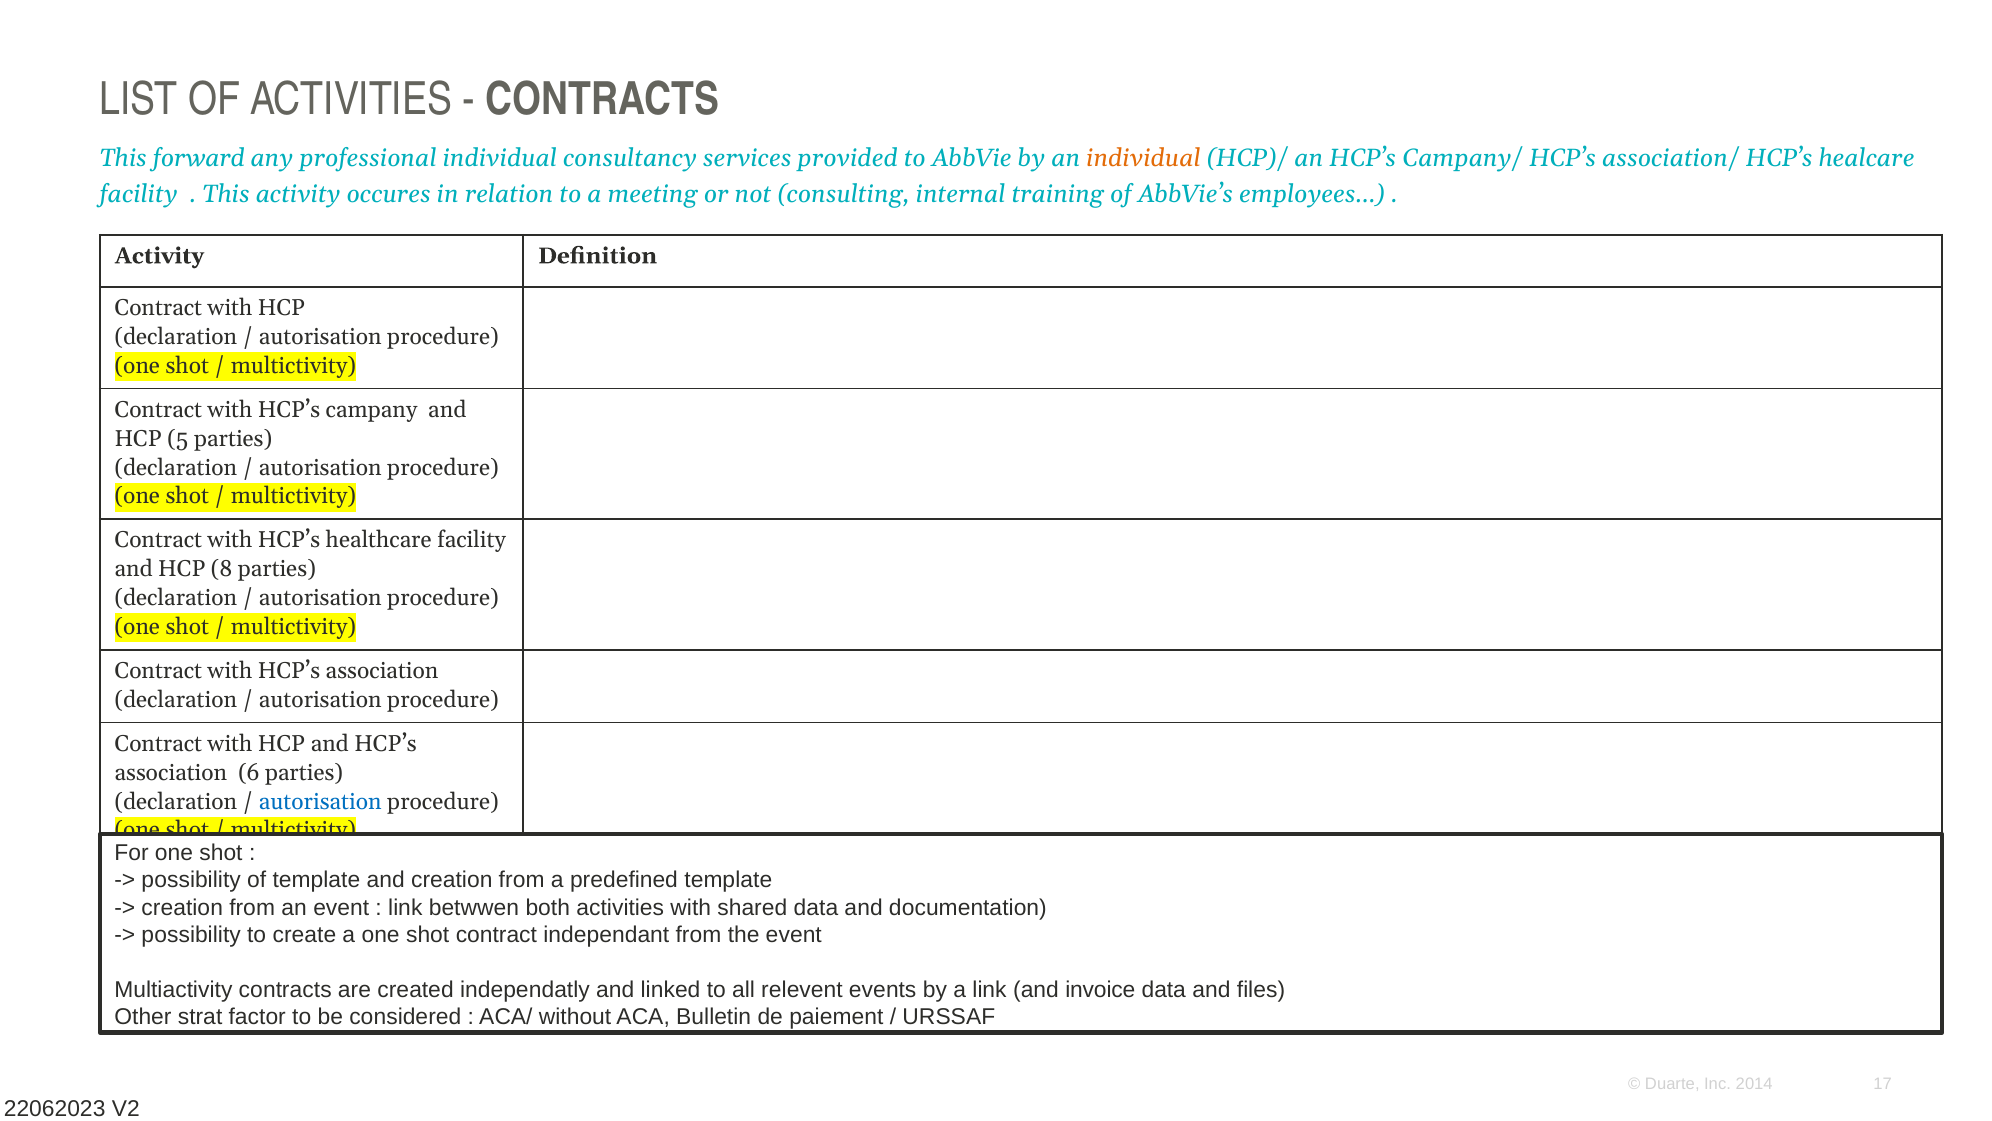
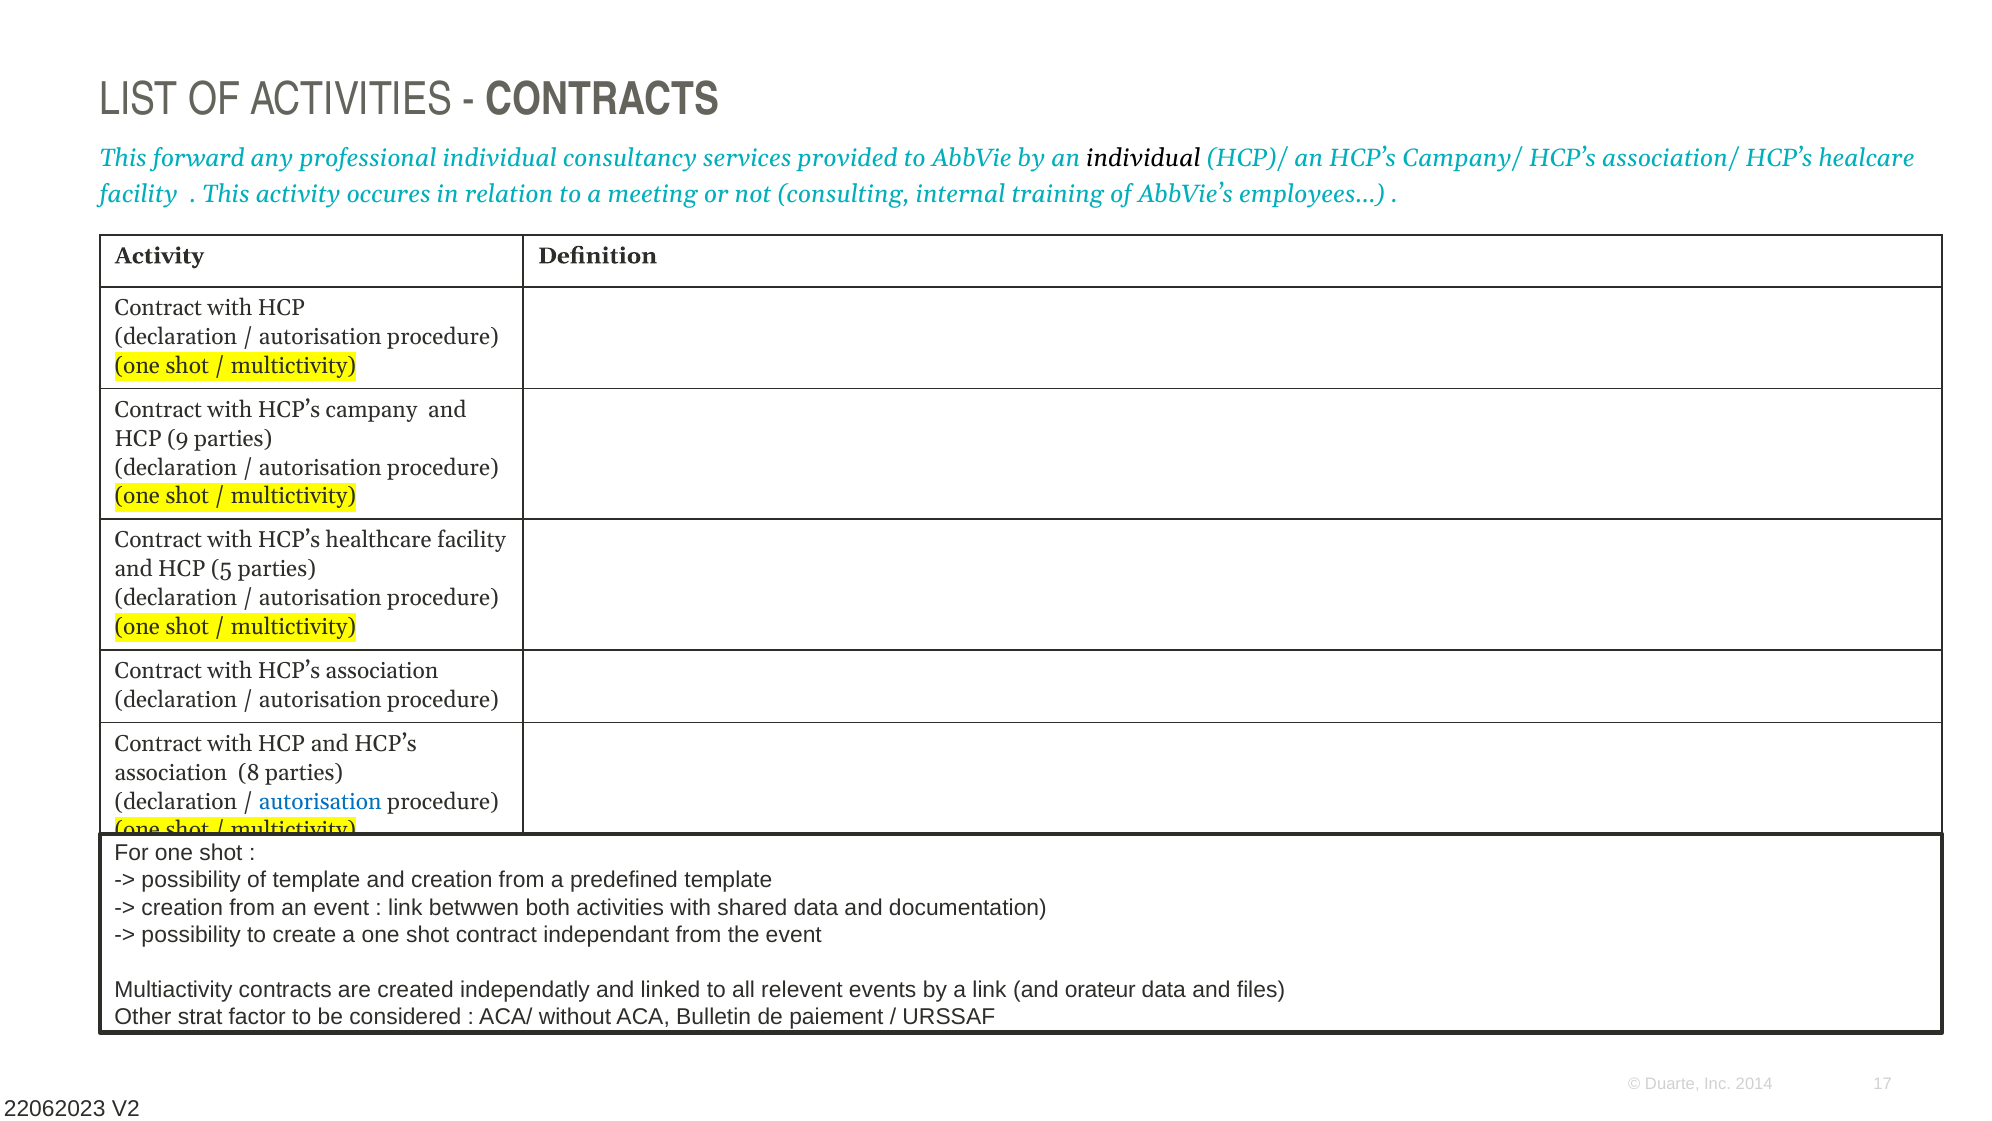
individual at (1143, 158) colour: orange -> black
5: 5 -> 9
8: 8 -> 5
6: 6 -> 8
invoice: invoice -> orateur
